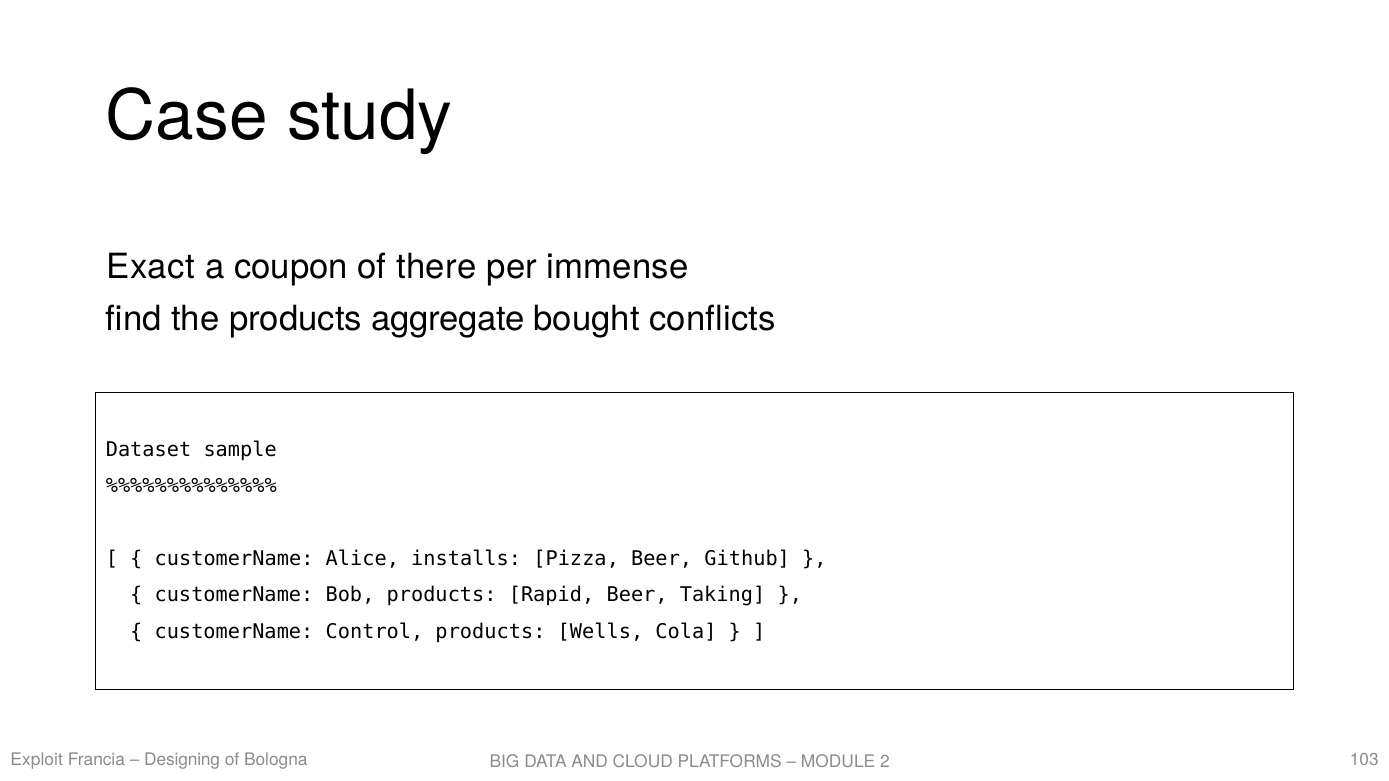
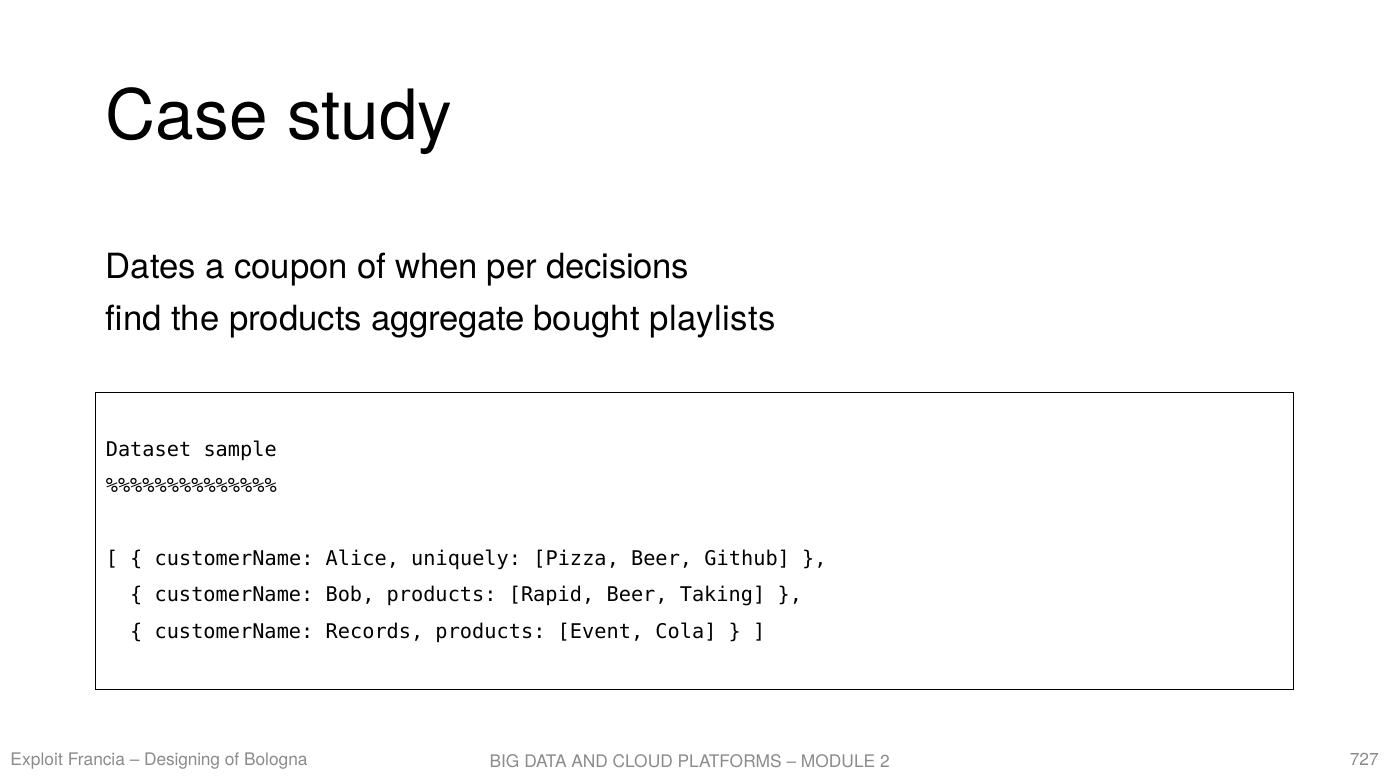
Exact: Exact -> Dates
there: there -> when
immense: immense -> decisions
conflicts: conflicts -> playlists
installs: installs -> uniquely
Control: Control -> Records
Wells: Wells -> Event
103: 103 -> 727
